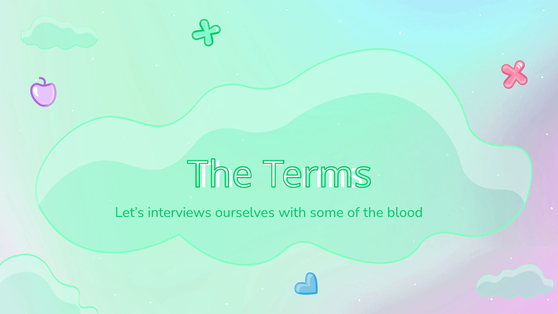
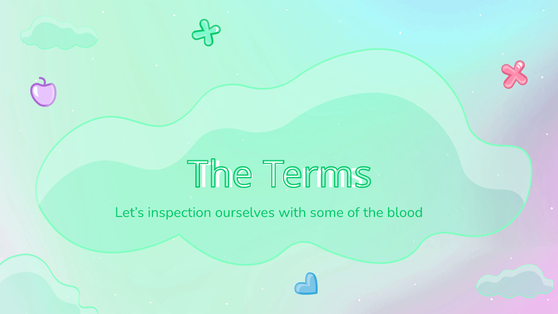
interviews: interviews -> inspection
